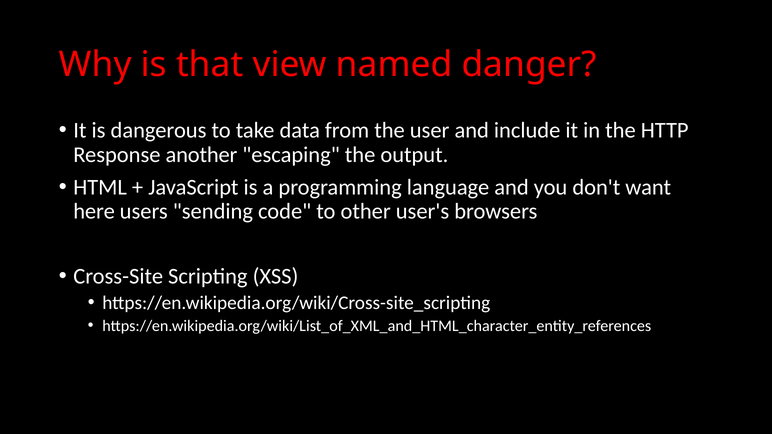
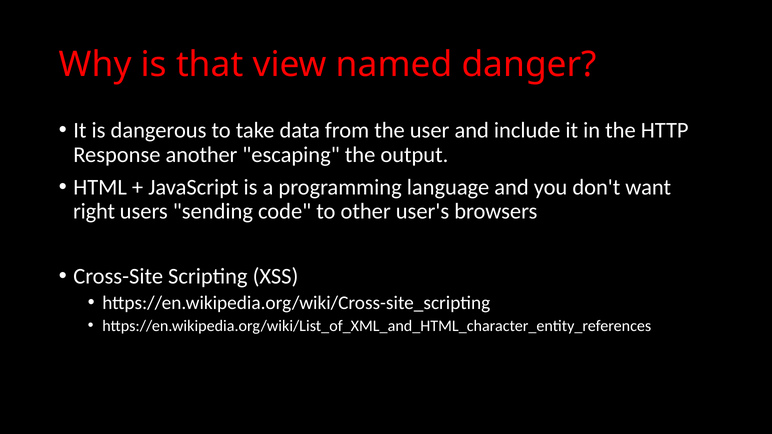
here: here -> right
